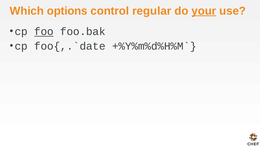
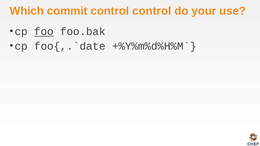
options: options -> commit
control regular: regular -> control
your underline: present -> none
